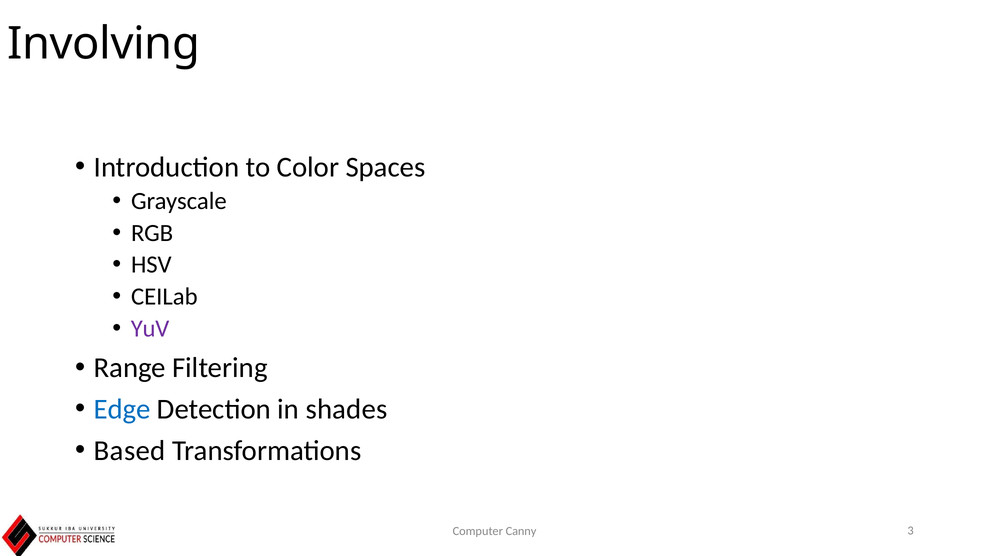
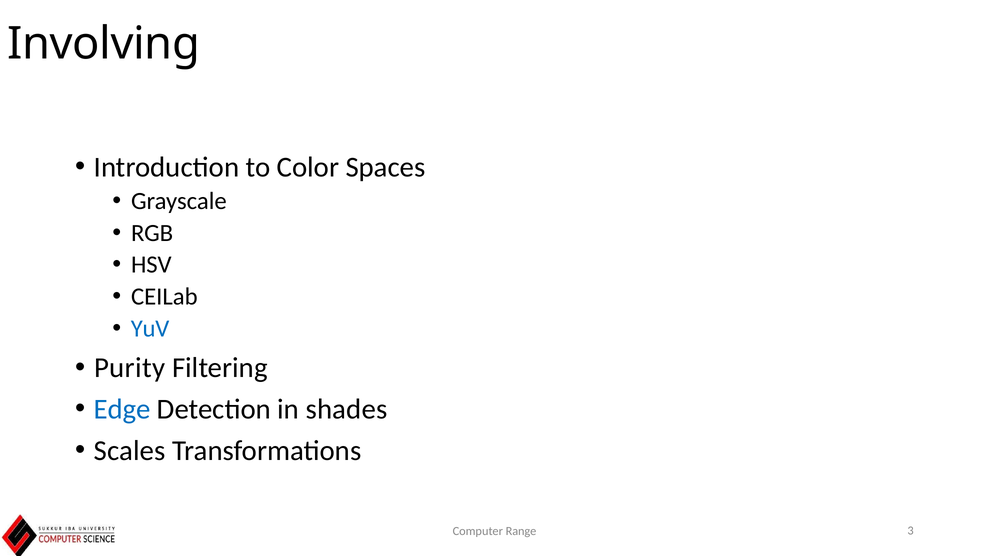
YuV colour: purple -> blue
Range: Range -> Purity
Based: Based -> Scales
Canny: Canny -> Range
